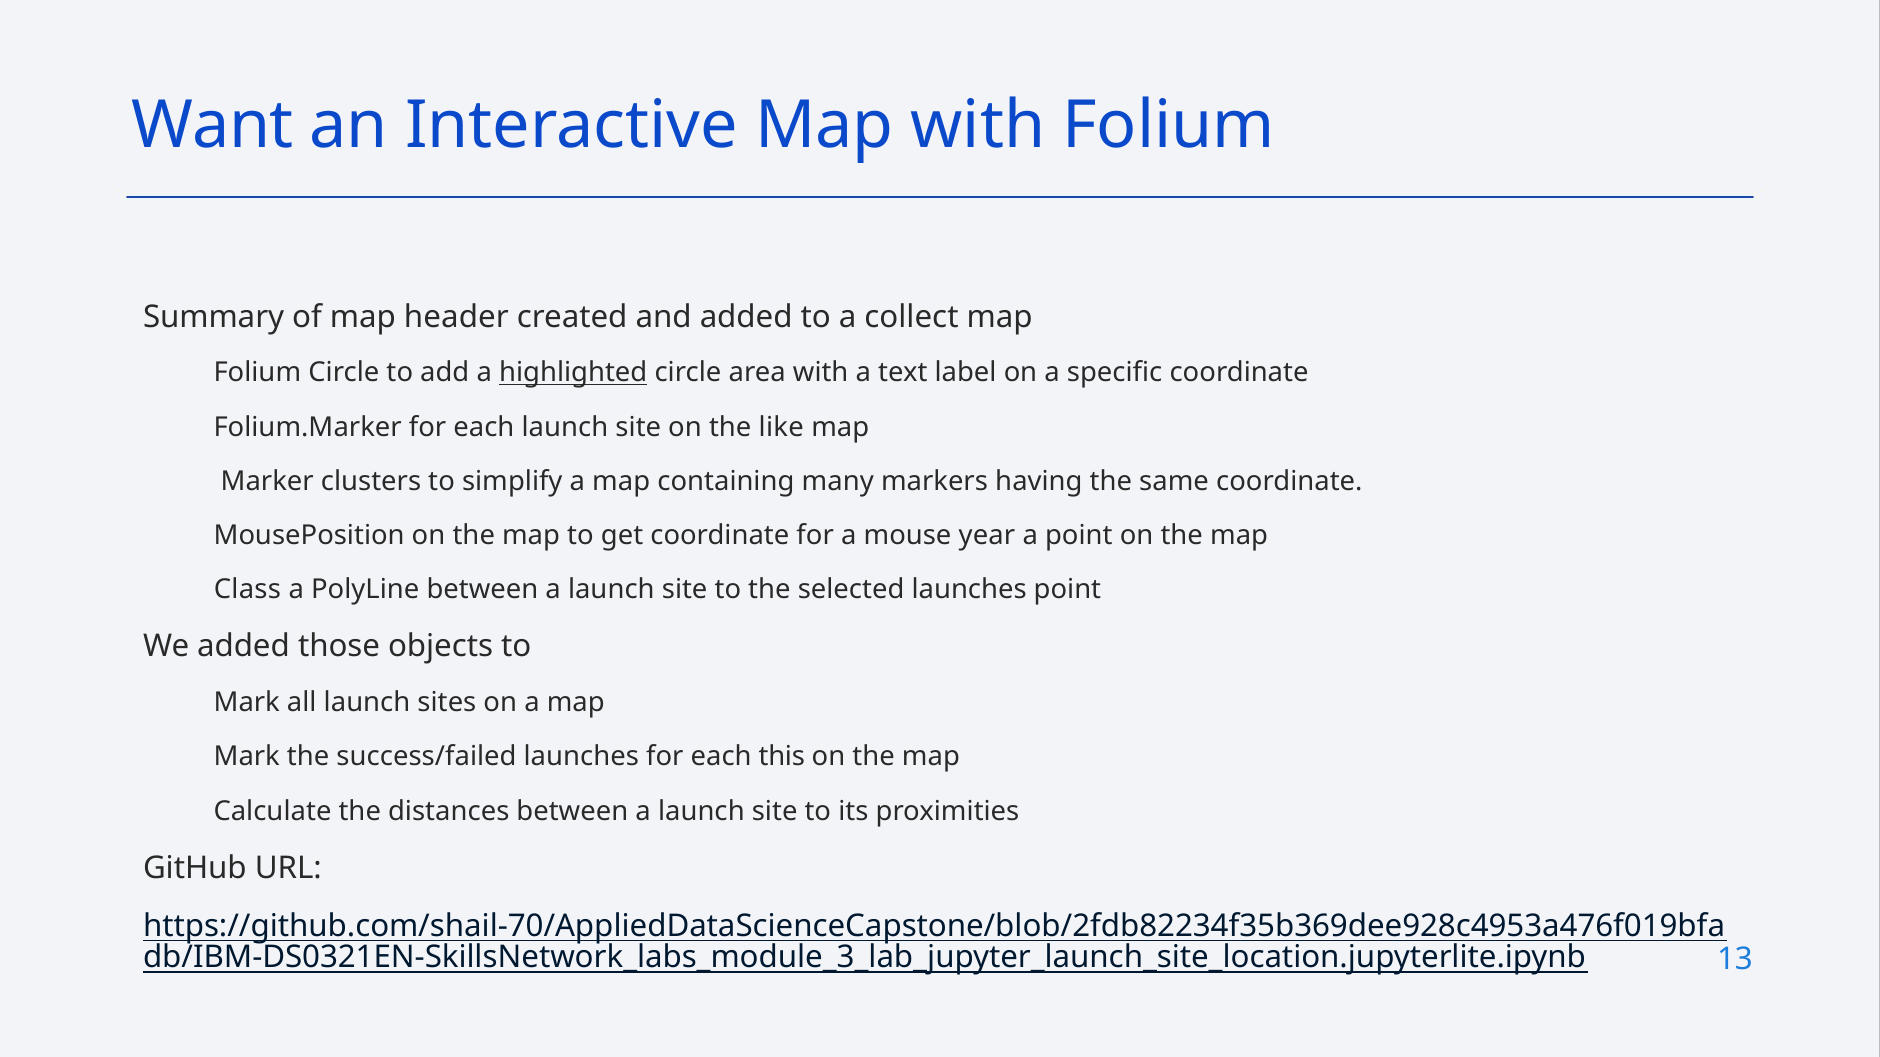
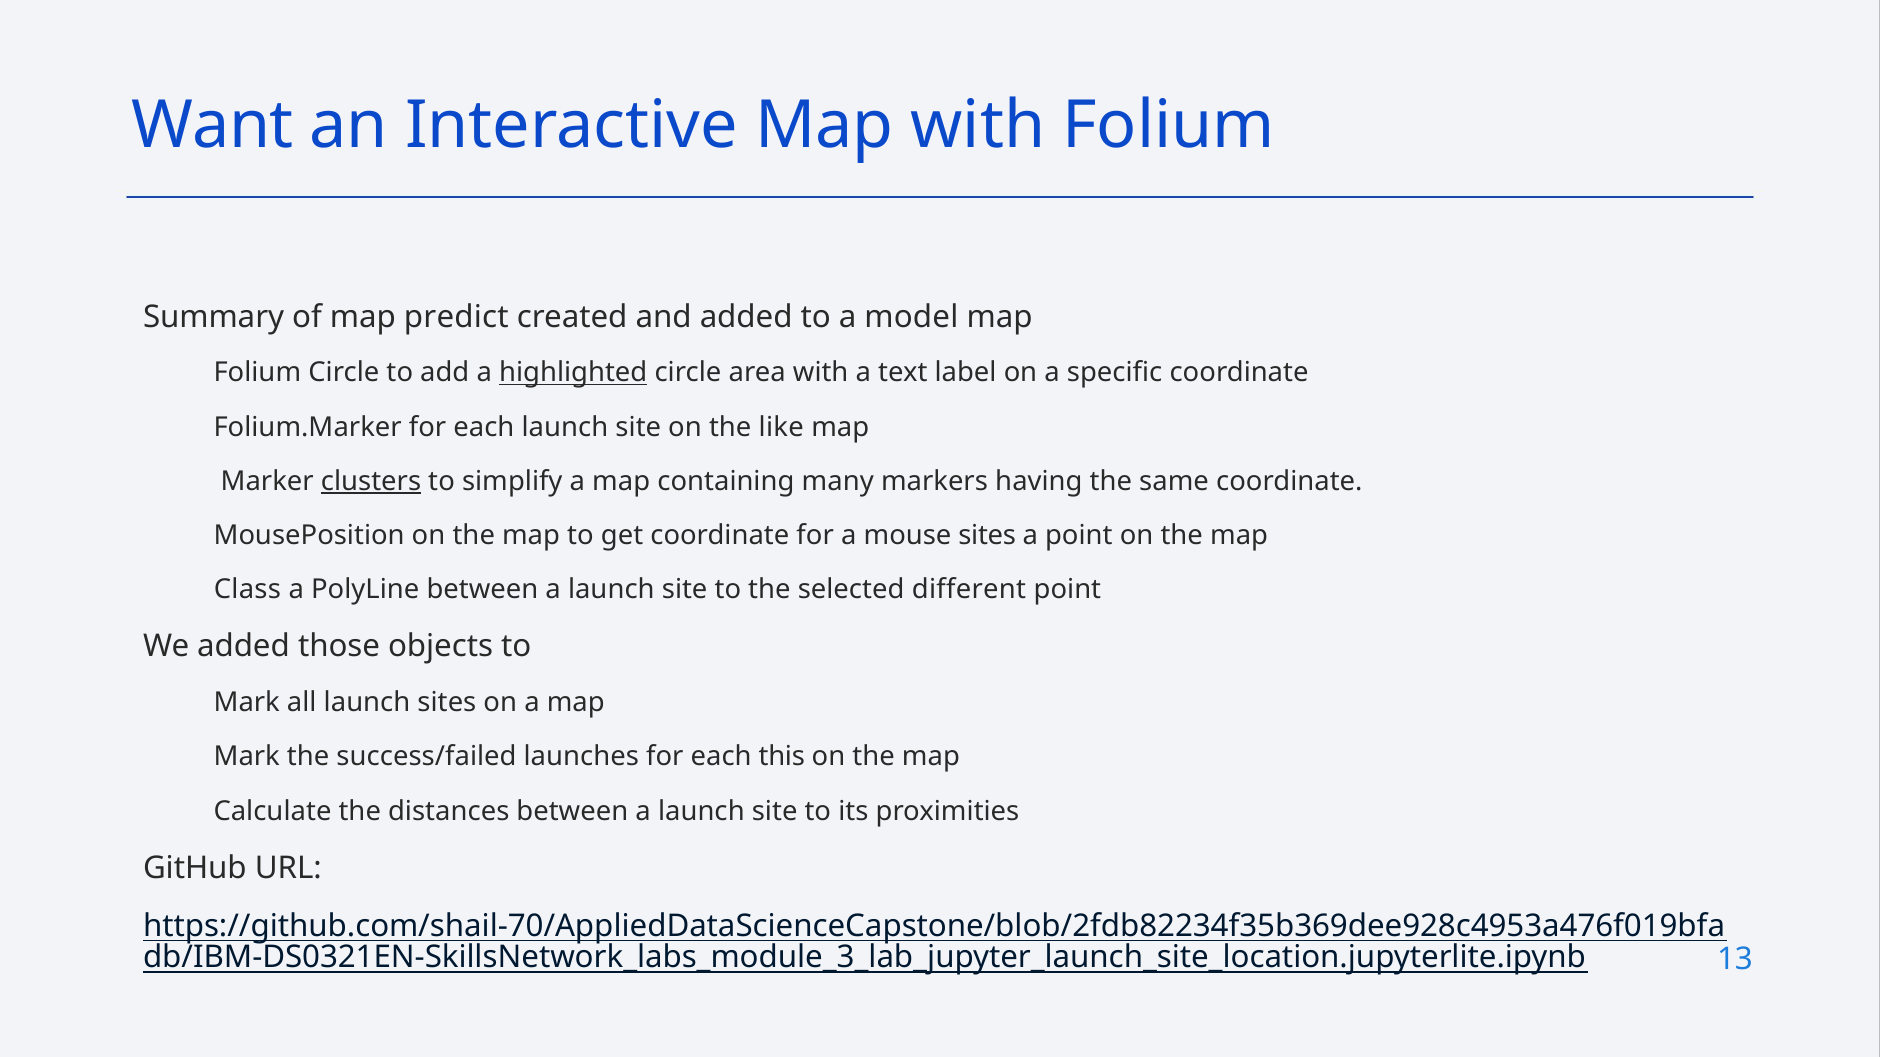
header: header -> predict
collect: collect -> model
clusters underline: none -> present
mouse year: year -> sites
selected launches: launches -> different
